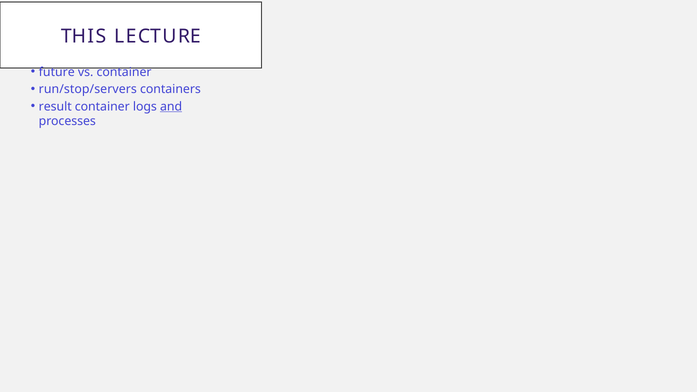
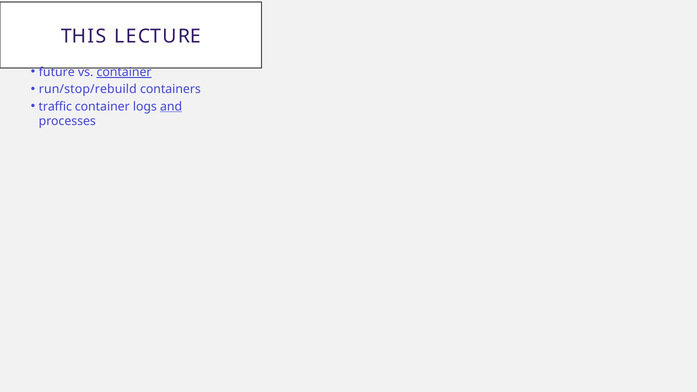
container at (124, 72) underline: none -> present
run/stop/servers: run/stop/servers -> run/stop/rebuild
result: result -> traffic
